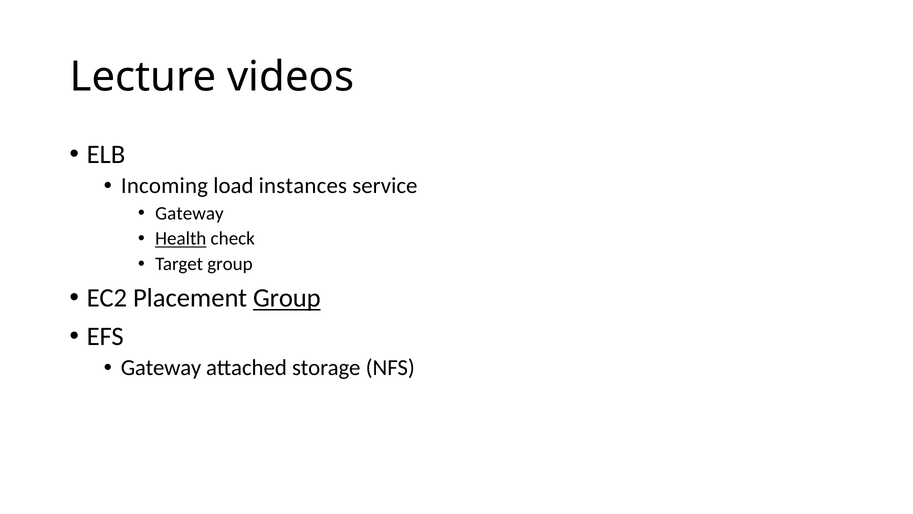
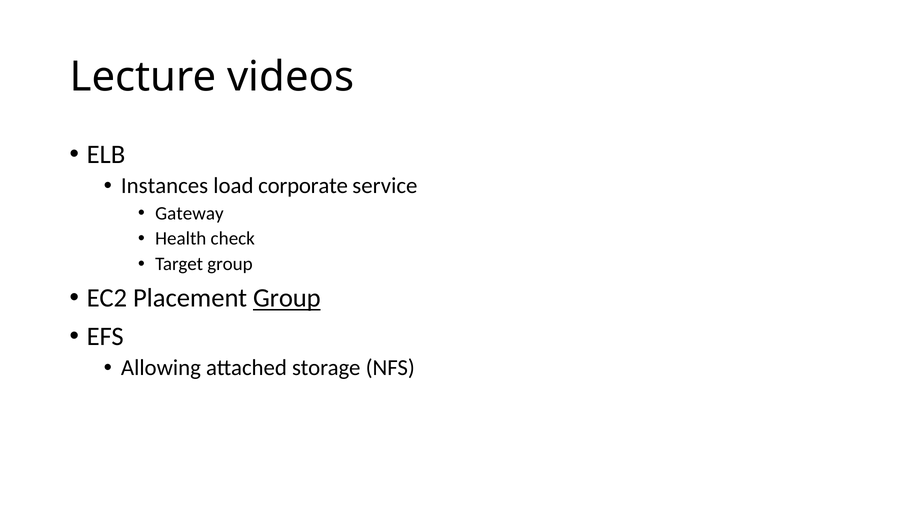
Incoming: Incoming -> Instances
instances: instances -> corporate
Health underline: present -> none
Gateway at (161, 368): Gateway -> Allowing
